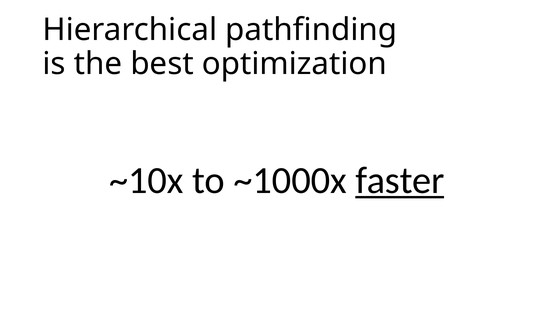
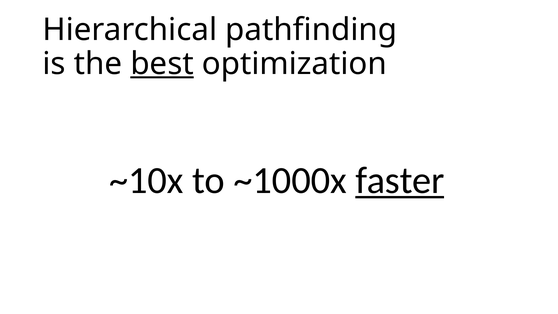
best underline: none -> present
